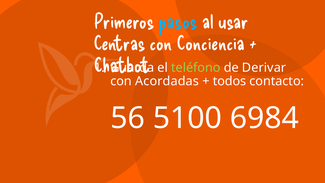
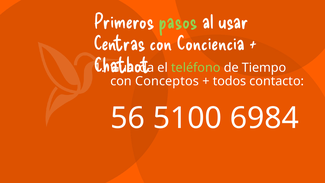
pasos colour: light blue -> light green
Derivar: Derivar -> Tiempo
Acordadas: Acordadas -> Conceptos
